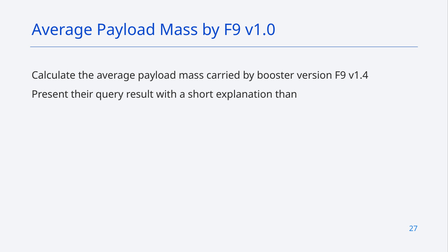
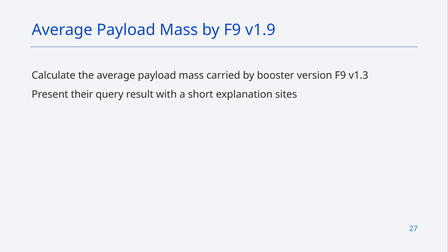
v1.0: v1.0 -> v1.9
v1.4: v1.4 -> v1.3
than: than -> sites
